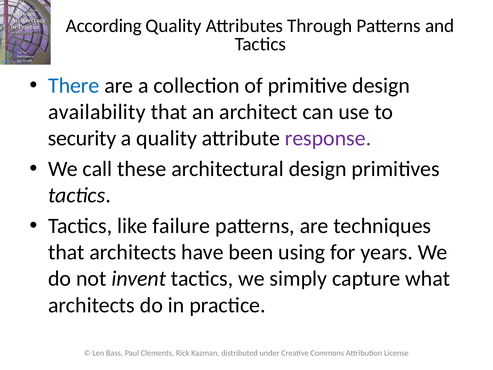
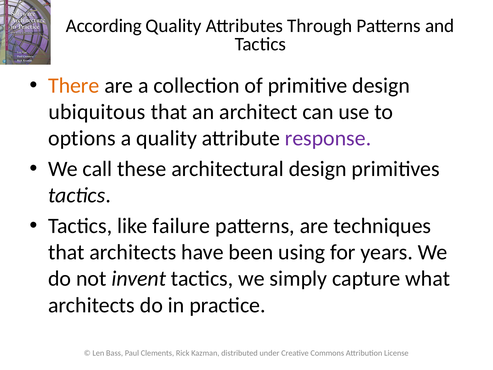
There colour: blue -> orange
availability: availability -> ubiquitous
security: security -> options
